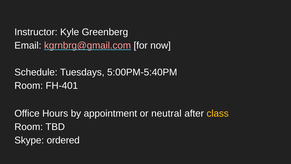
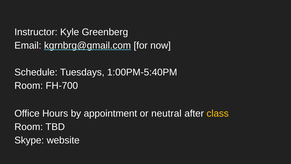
kgrnbrg@gmail.com colour: pink -> white
5:00PM-5:40PM: 5:00PM-5:40PM -> 1:00PM-5:40PM
FH-401: FH-401 -> FH-700
ordered: ordered -> website
